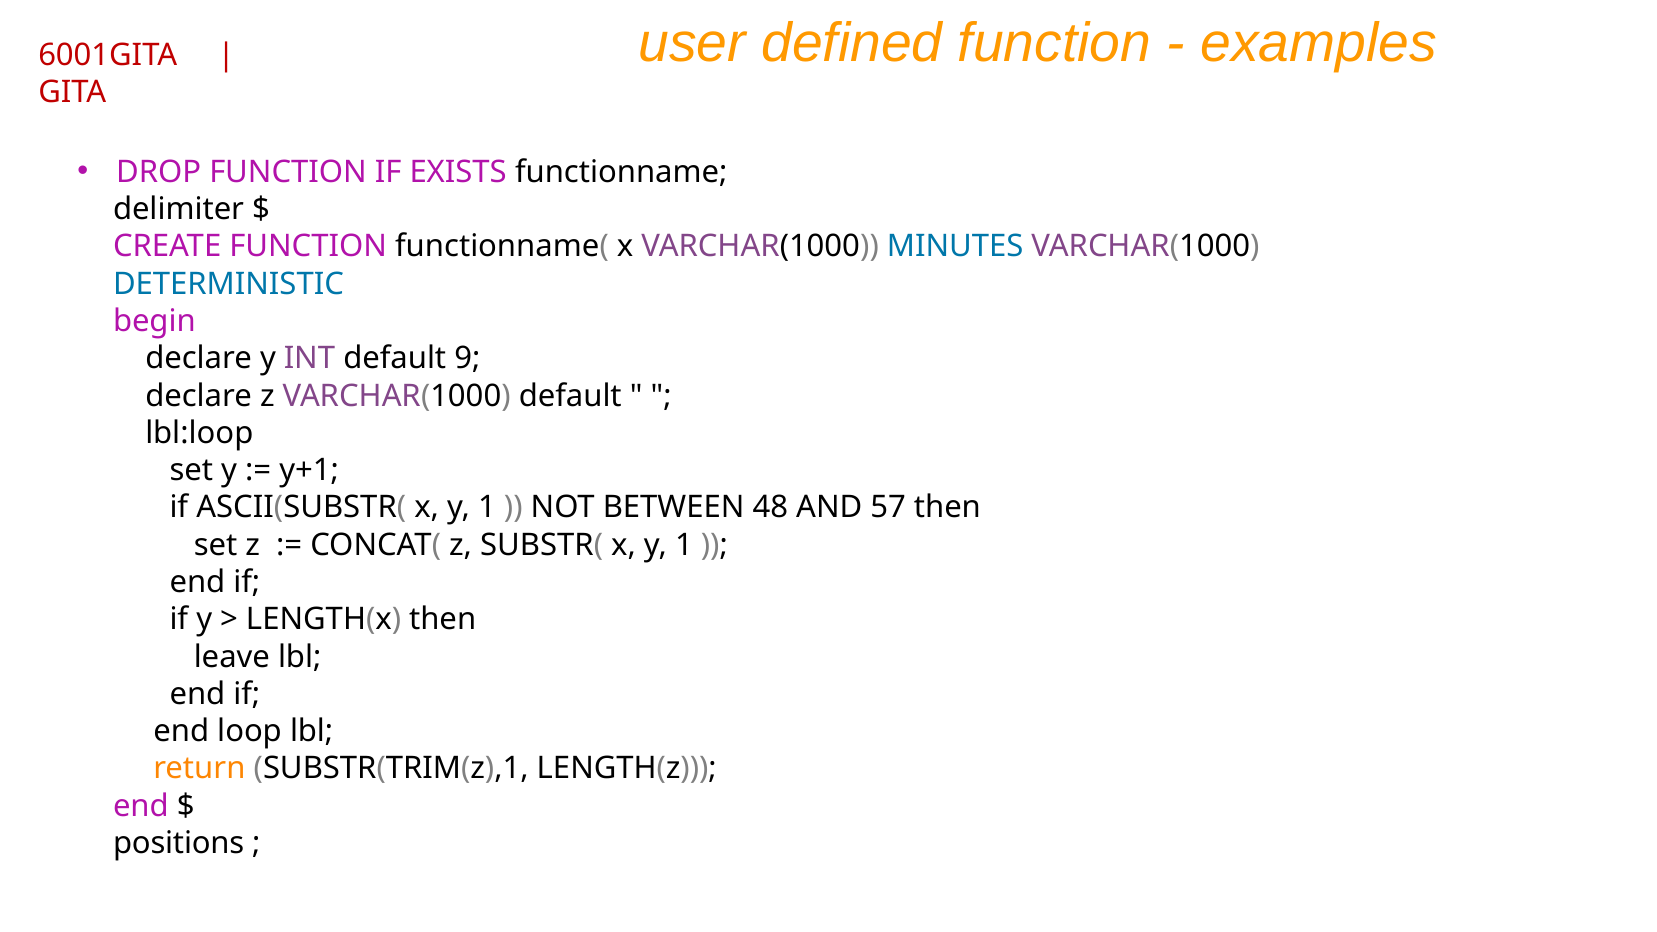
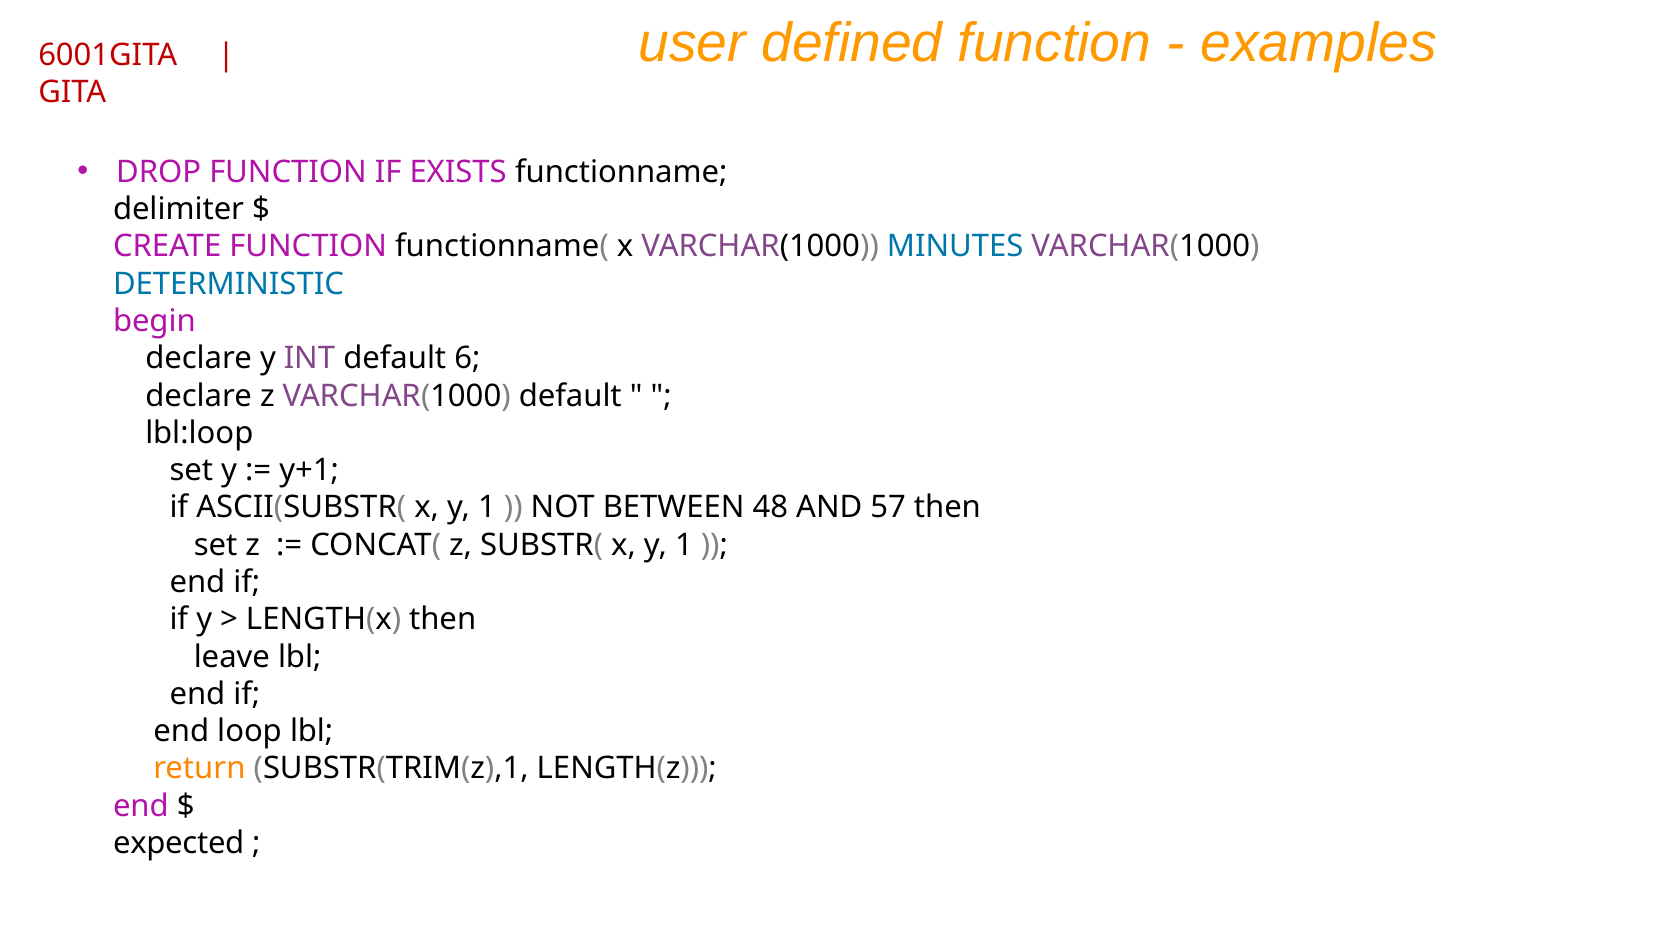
9: 9 -> 6
positions: positions -> expected
